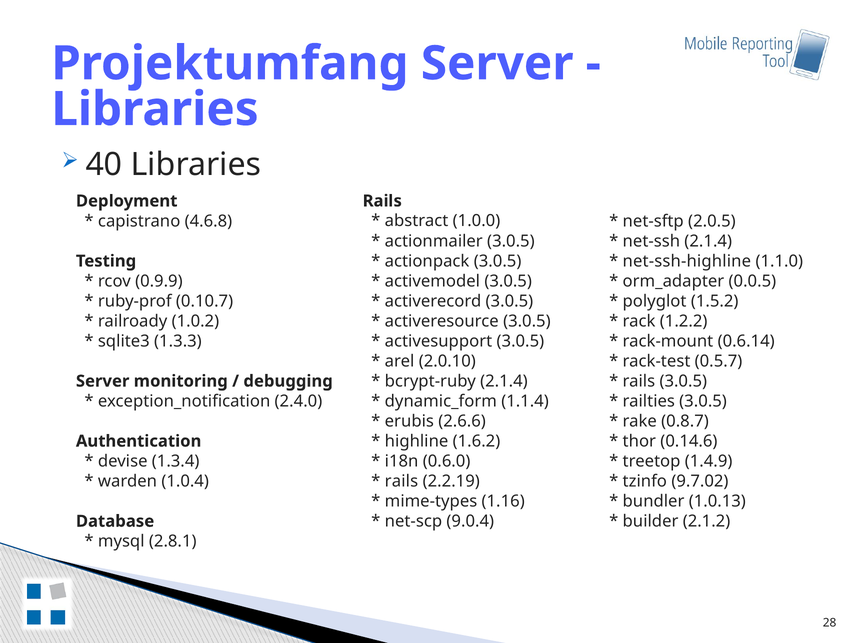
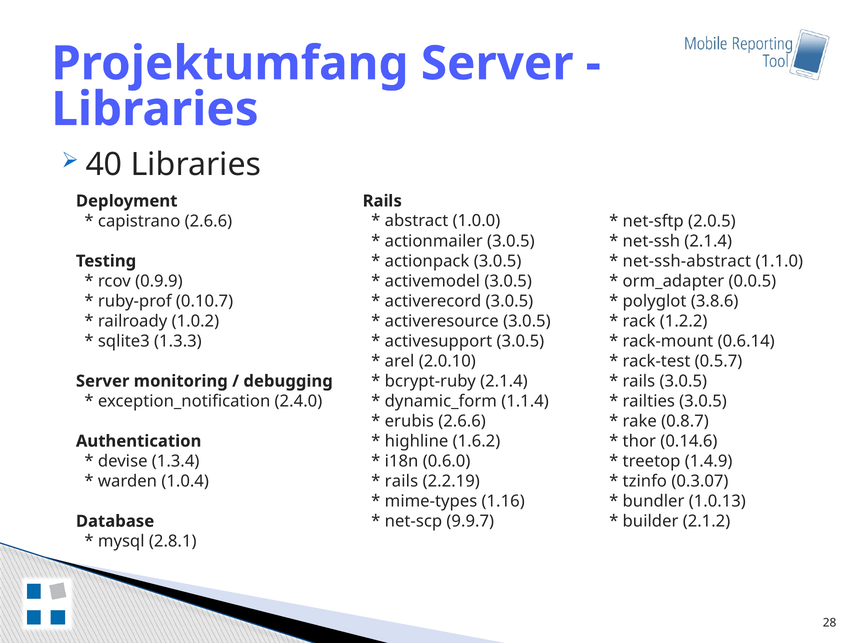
capistrano 4.6.8: 4.6.8 -> 2.6.6
net-ssh-highline: net-ssh-highline -> net-ssh-abstract
1.5.2: 1.5.2 -> 3.8.6
9.7.02: 9.7.02 -> 0.3.07
9.0.4: 9.0.4 -> 9.9.7
